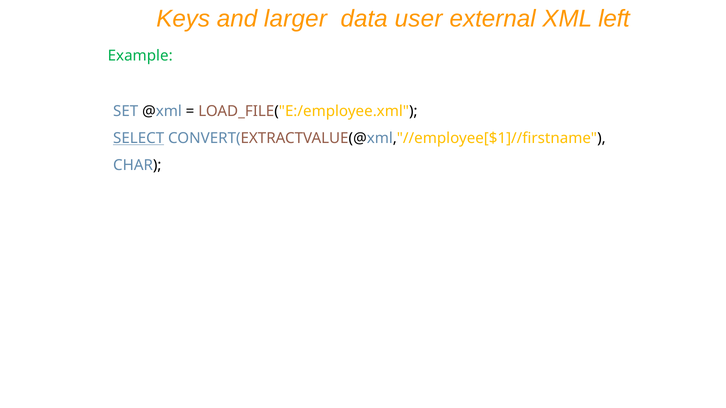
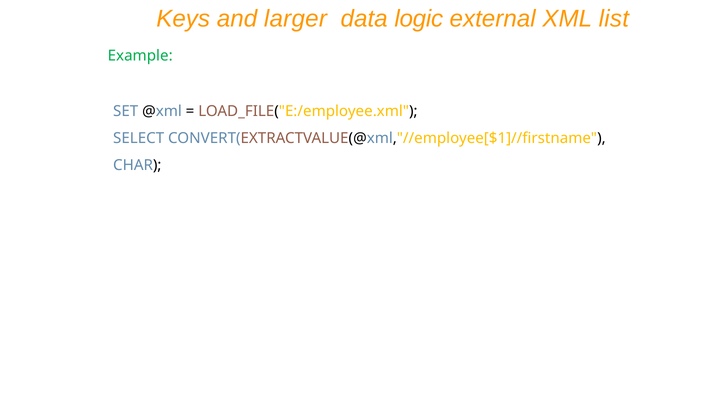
user: user -> logic
left: left -> list
SELECT underline: present -> none
